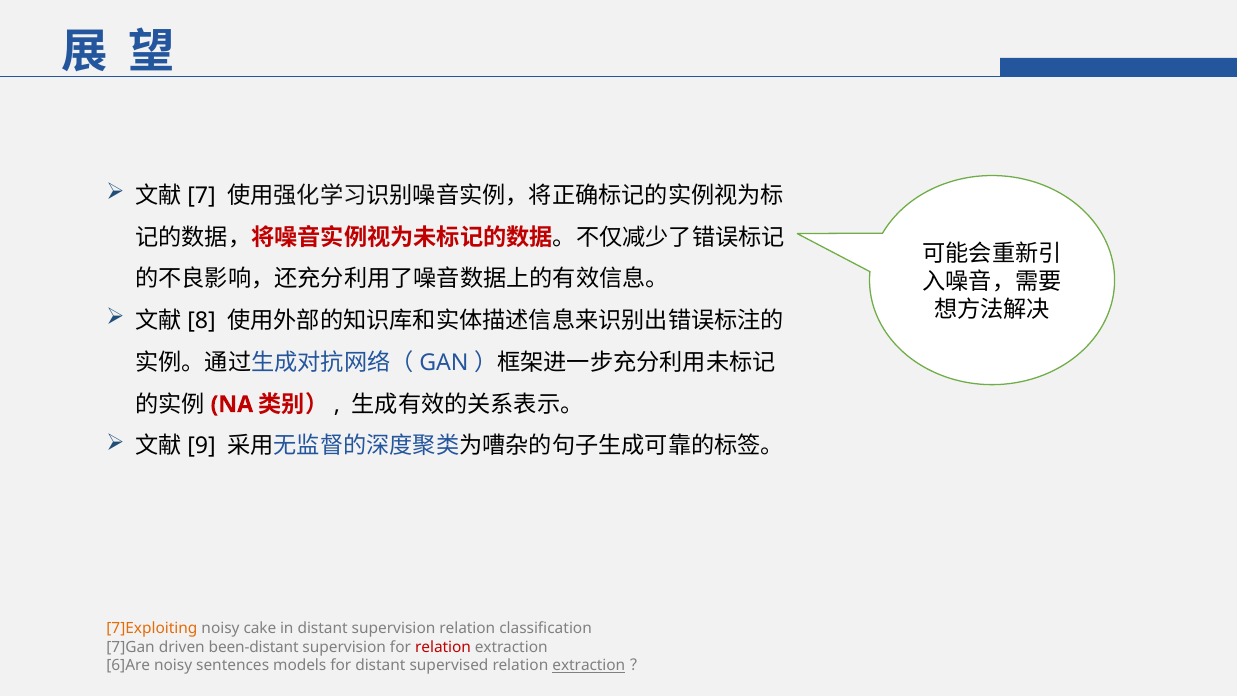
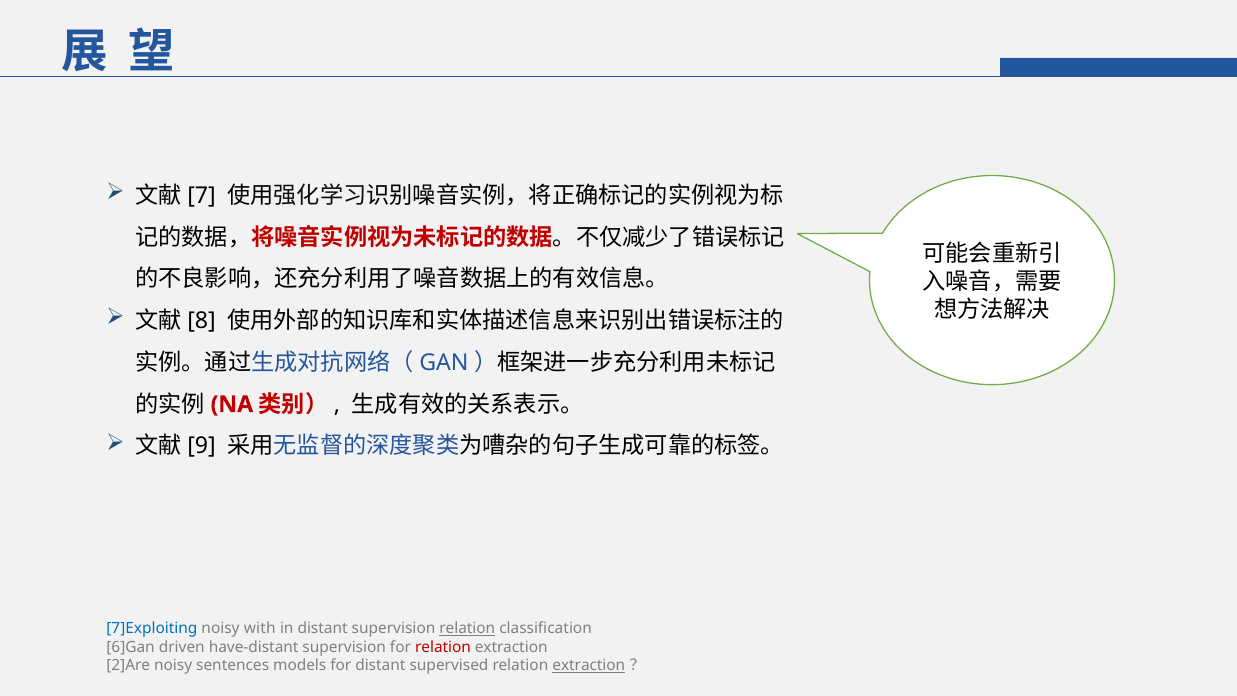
7]Exploiting colour: orange -> blue
cake: cake -> with
relation at (467, 628) underline: none -> present
7]Gan: 7]Gan -> 6]Gan
been-distant: been-distant -> have-distant
6]Are: 6]Are -> 2]Are
